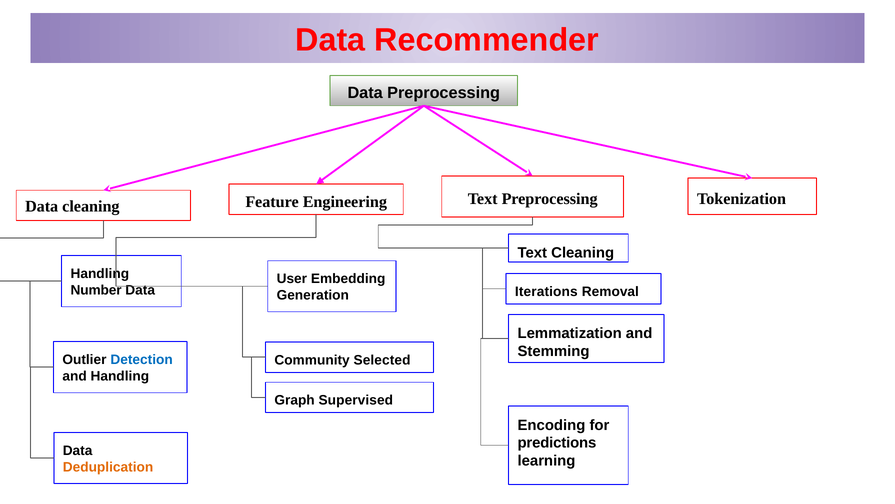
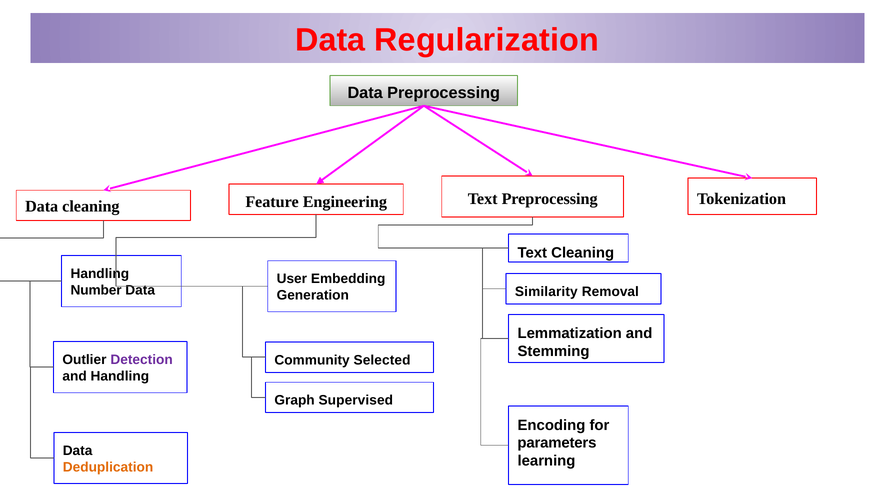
Recommender: Recommender -> Regularization
Iterations: Iterations -> Similarity
Detection colour: blue -> purple
predictions: predictions -> parameters
